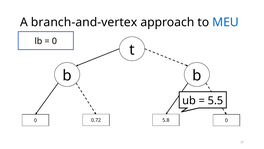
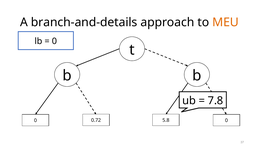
branch-and-vertex: branch-and-vertex -> branch-and-details
MEU colour: blue -> orange
5.5: 5.5 -> 7.8
